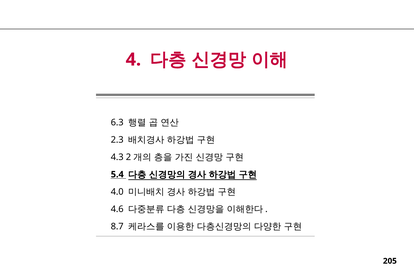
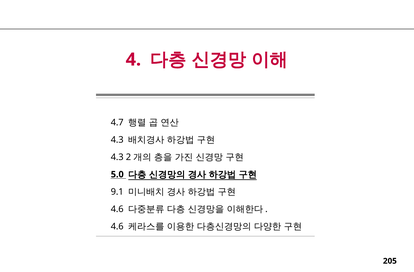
6.3: 6.3 -> 4.7
2.3 at (117, 140): 2.3 -> 4.3
5.4: 5.4 -> 5.0
4.0: 4.0 -> 9.1
8.7 at (117, 226): 8.7 -> 4.6
